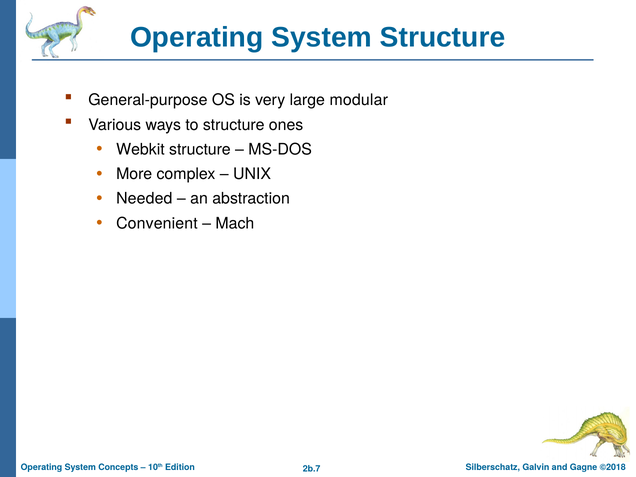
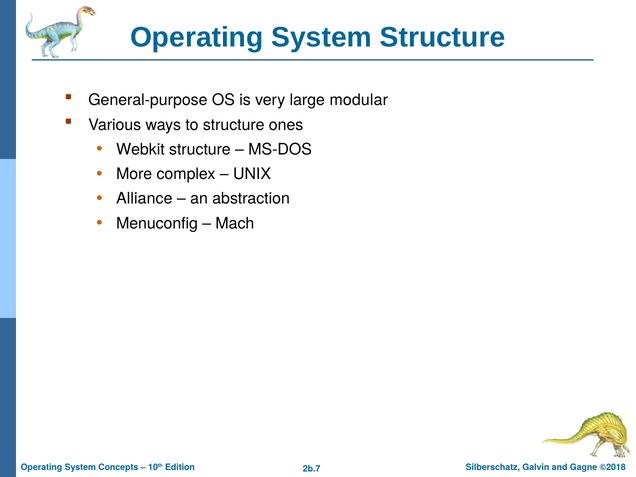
Needed: Needed -> Alliance
Convenient: Convenient -> Menuconfig
